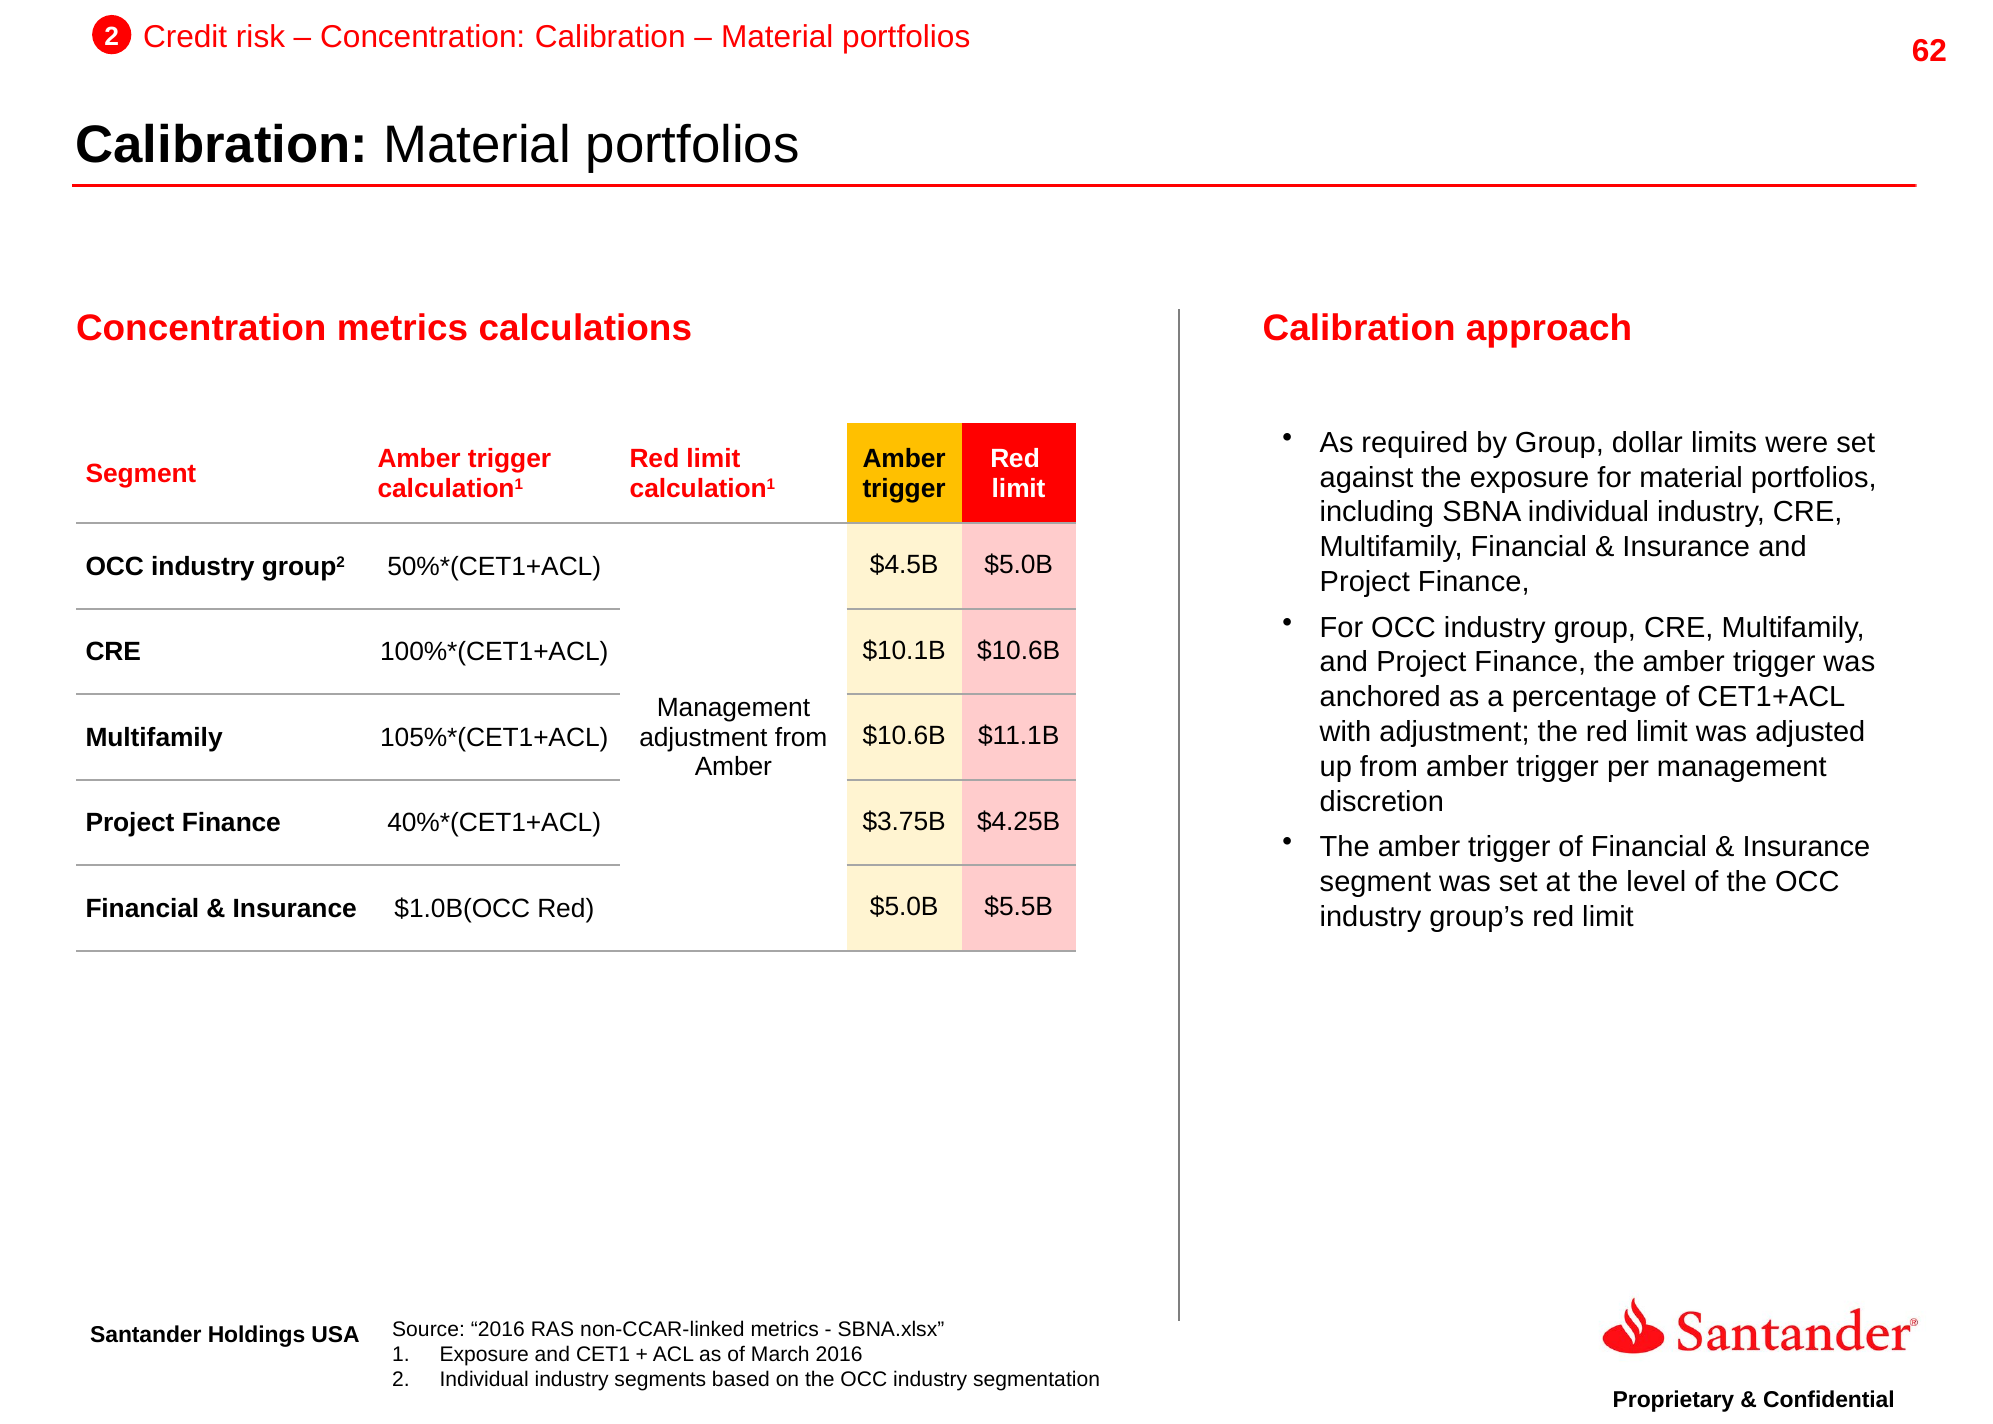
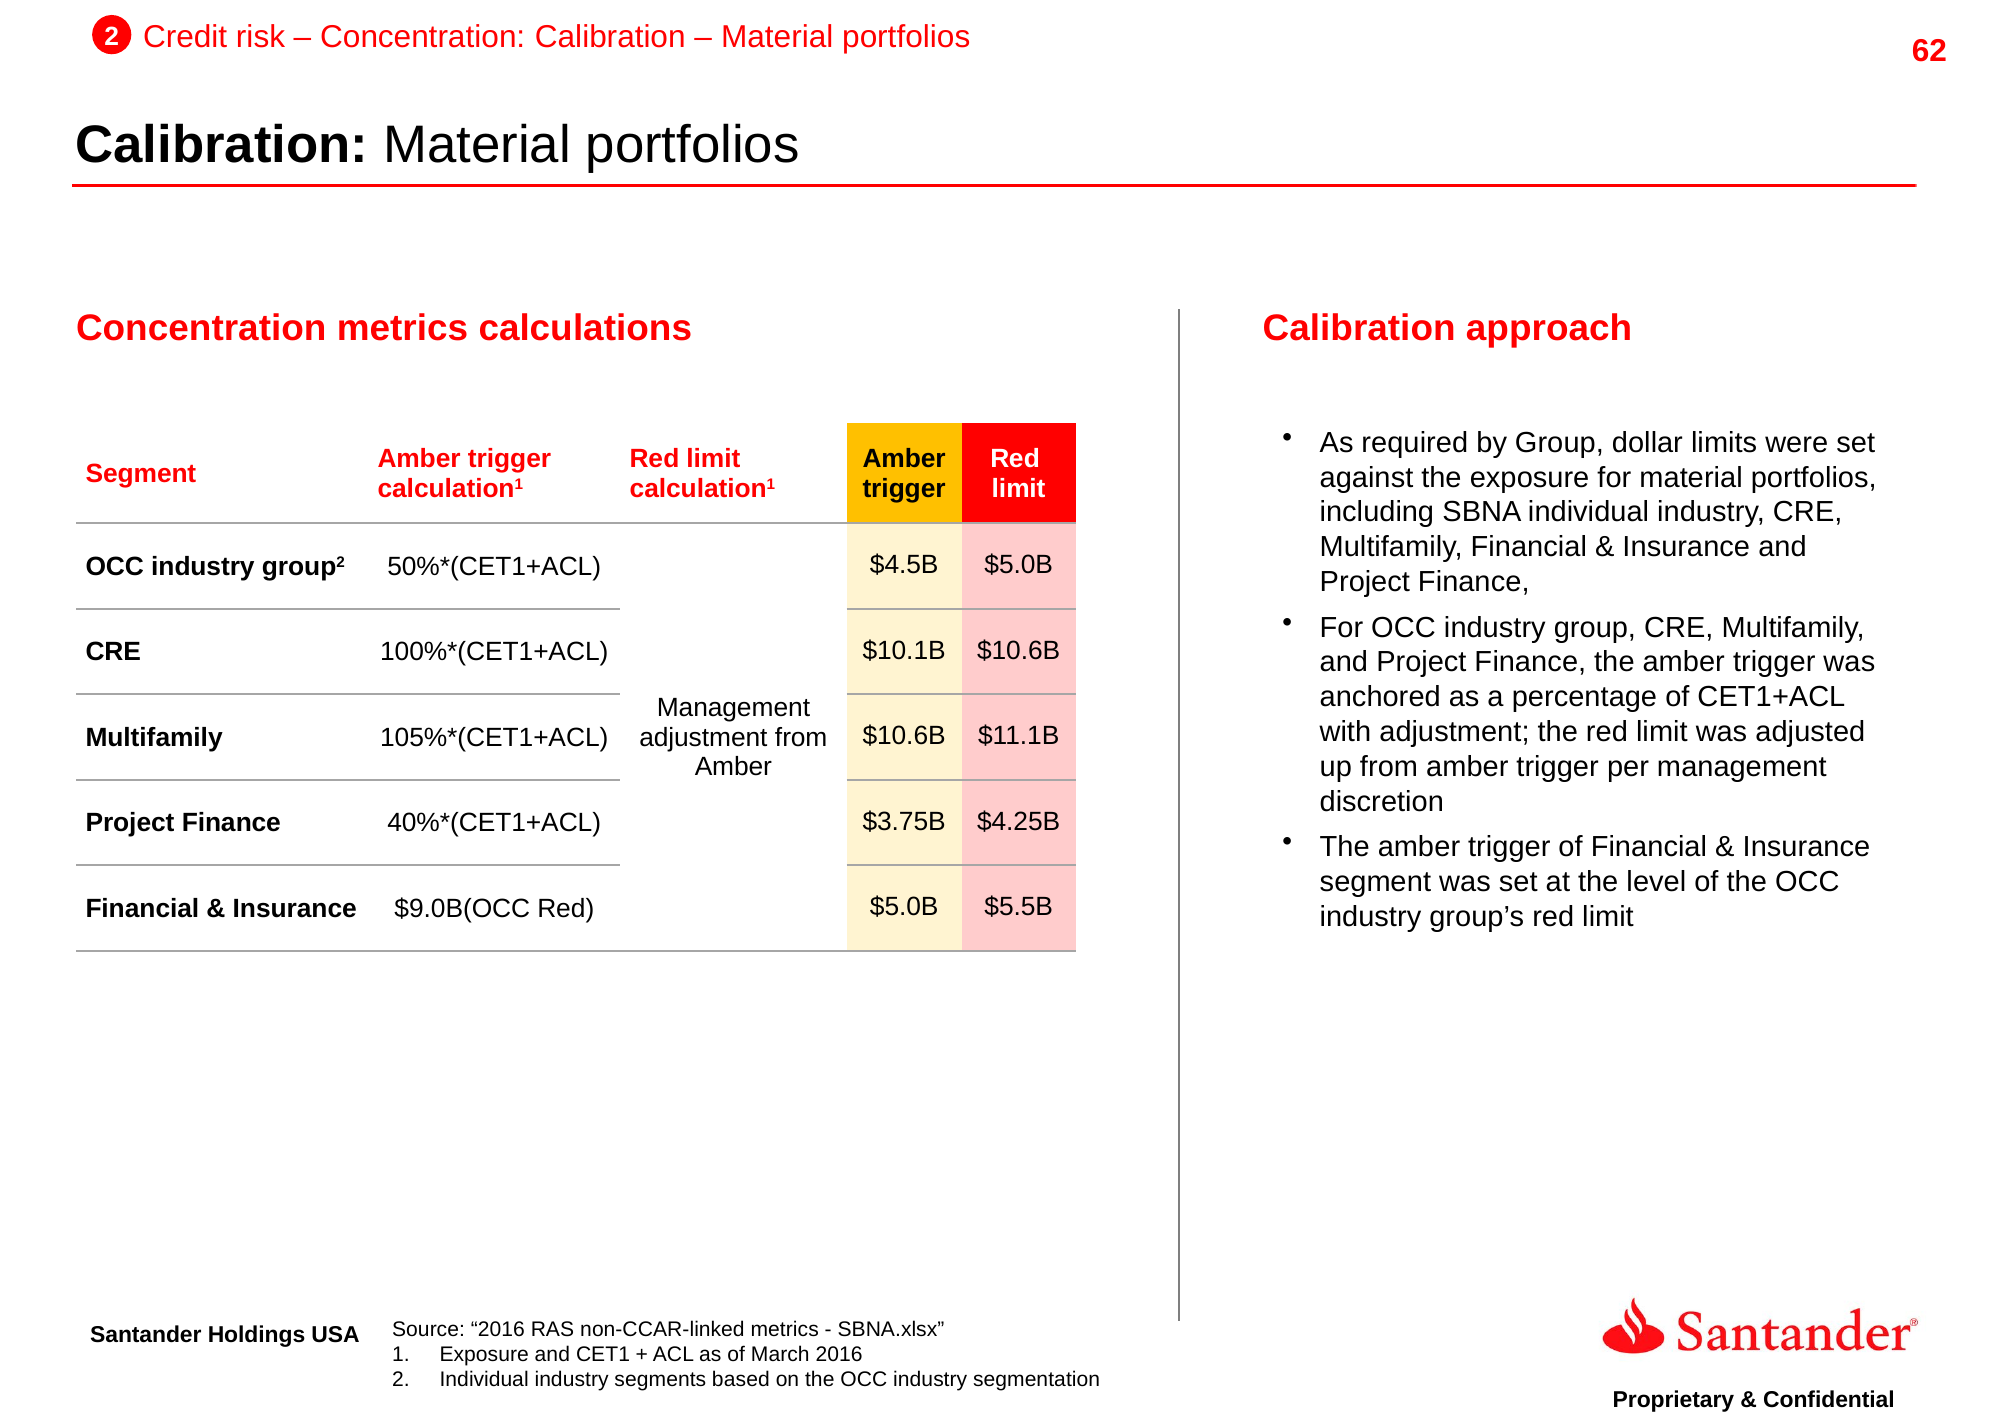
$1.0B(OCC: $1.0B(OCC -> $9.0B(OCC
